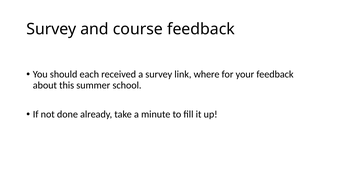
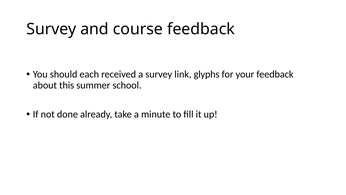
where: where -> glyphs
